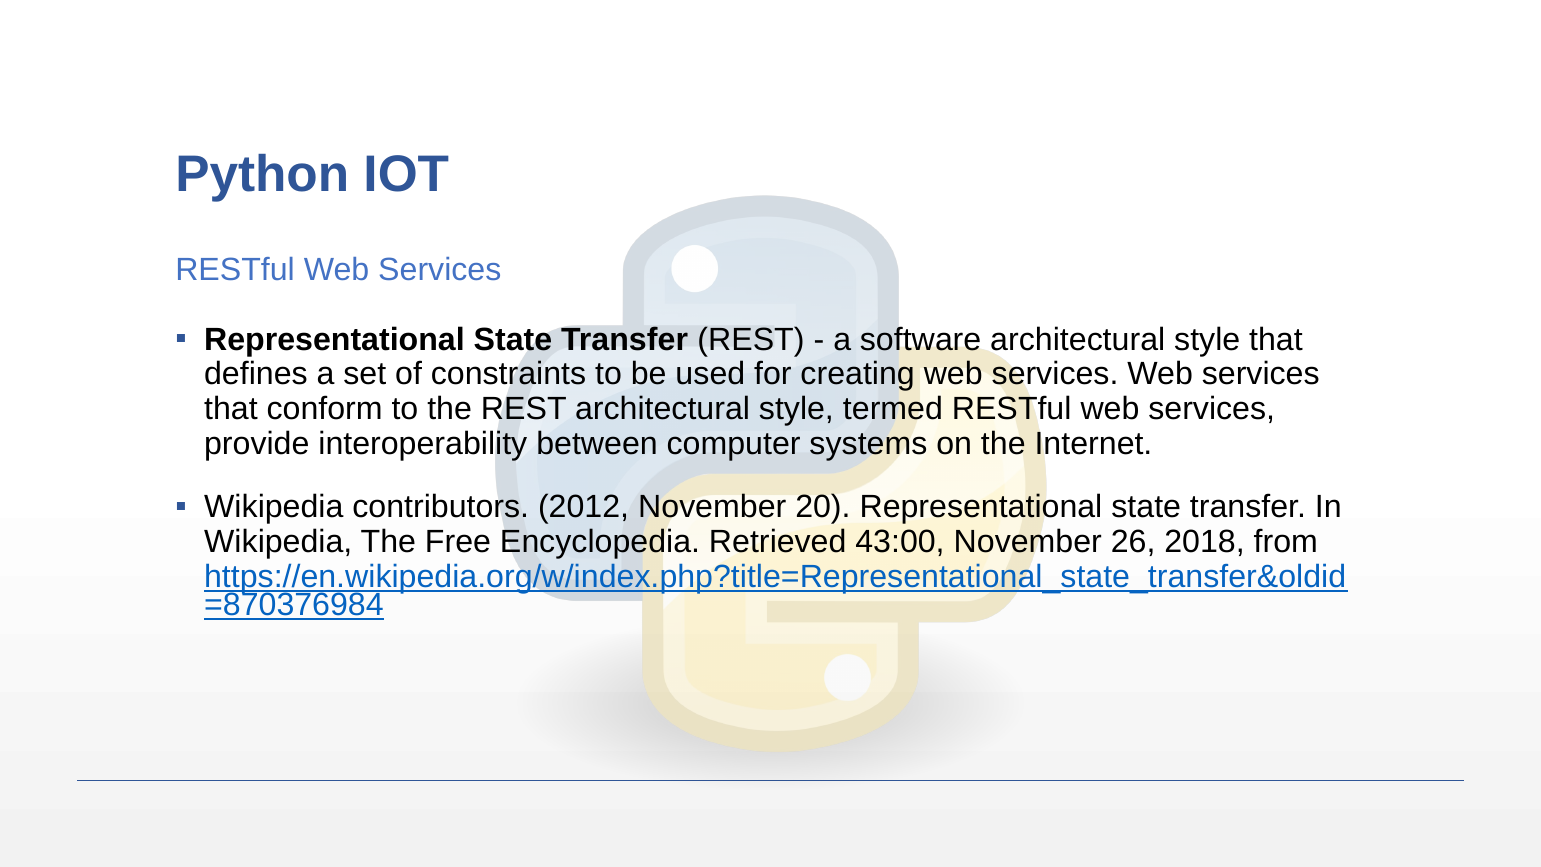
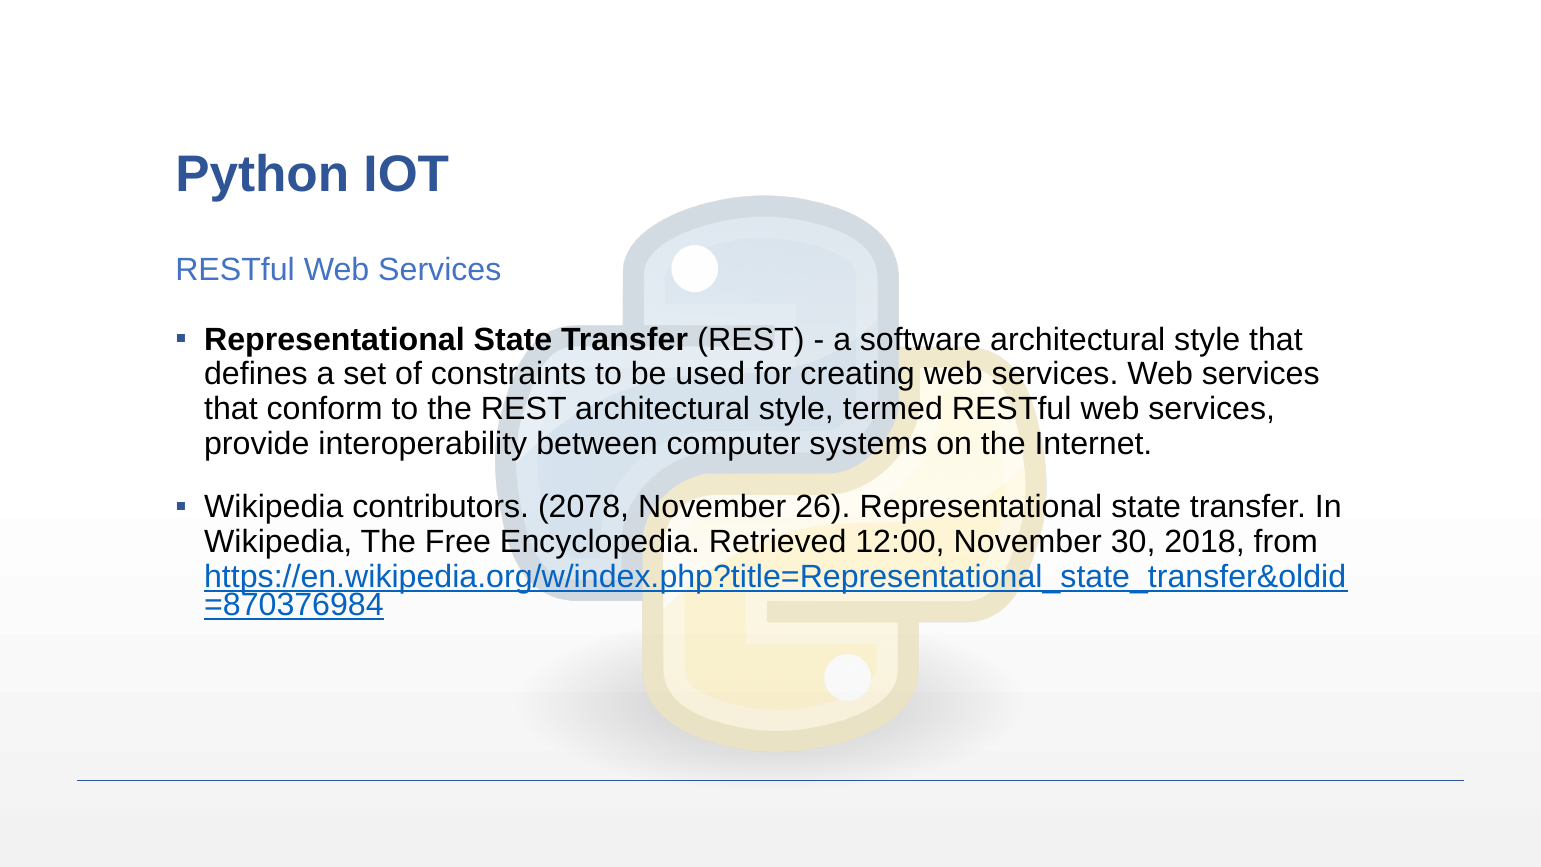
2012: 2012 -> 2078
20: 20 -> 26
43:00: 43:00 -> 12:00
26: 26 -> 30
